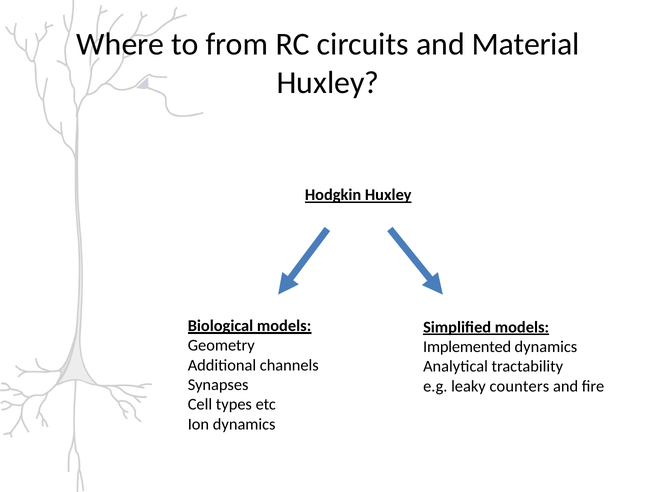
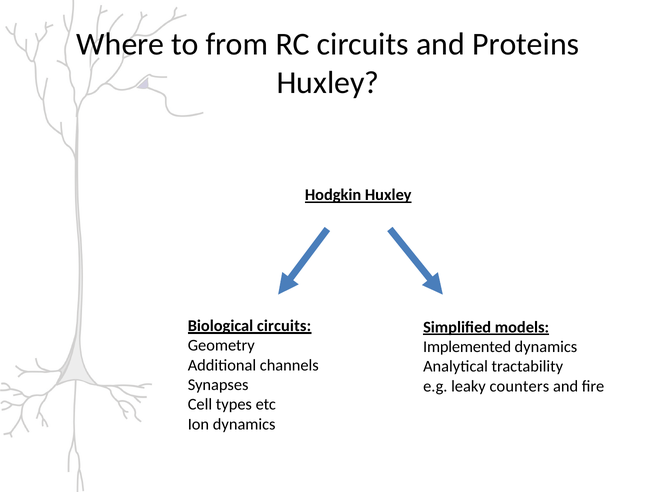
Material: Material -> Proteins
Biological models: models -> circuits
